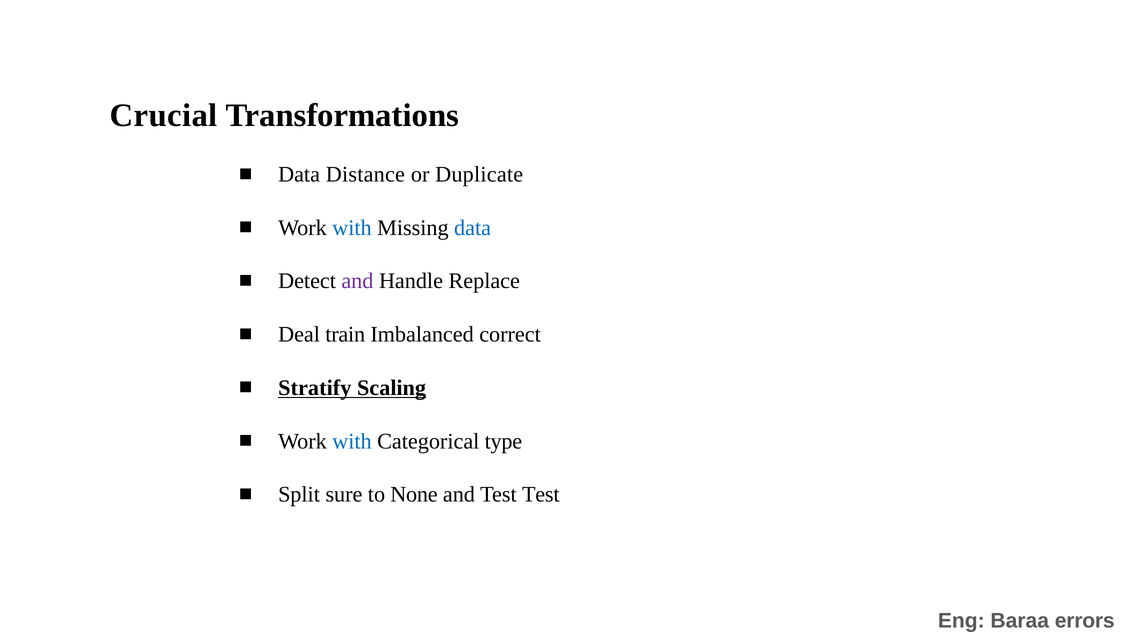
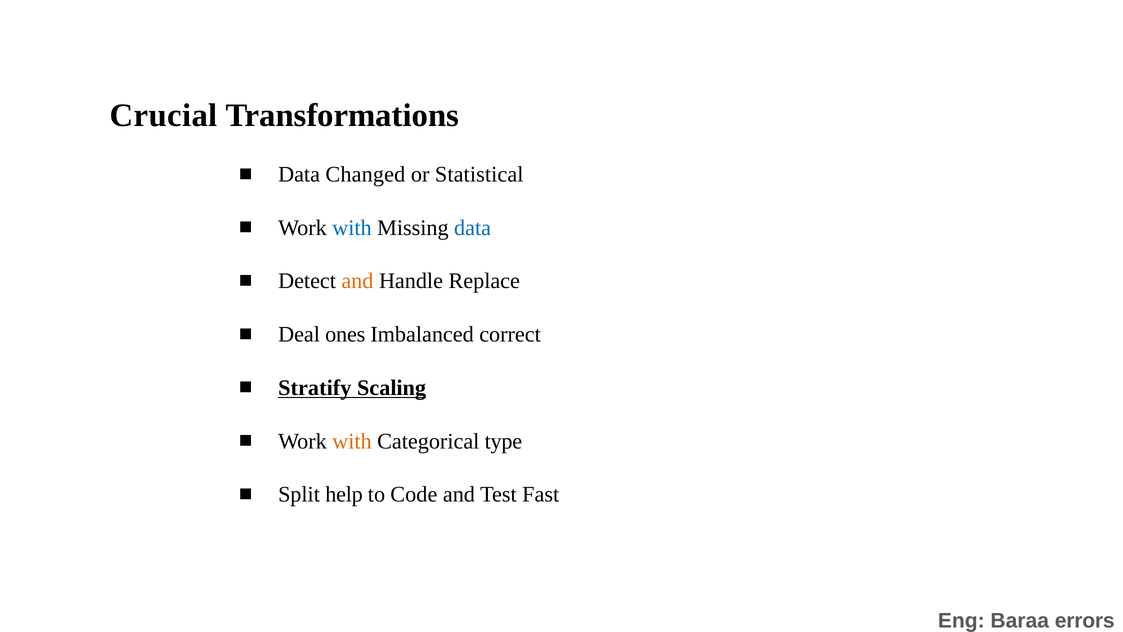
Distance: Distance -> Changed
Duplicate: Duplicate -> Statistical
and at (357, 281) colour: purple -> orange
train: train -> ones
with at (352, 441) colour: blue -> orange
sure: sure -> help
None: None -> Code
Test Test: Test -> Fast
